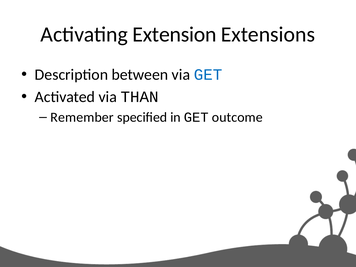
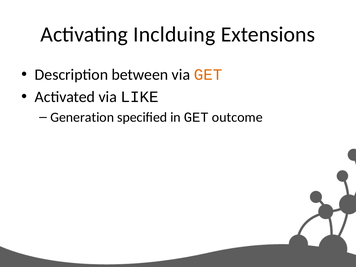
Extension: Extension -> Inclduing
GET at (208, 75) colour: blue -> orange
THAN: THAN -> LIKE
Remember: Remember -> Generation
